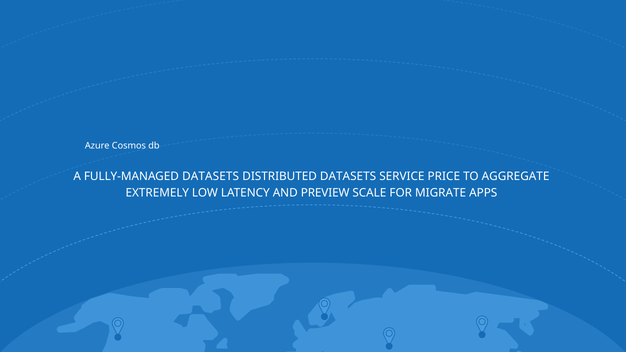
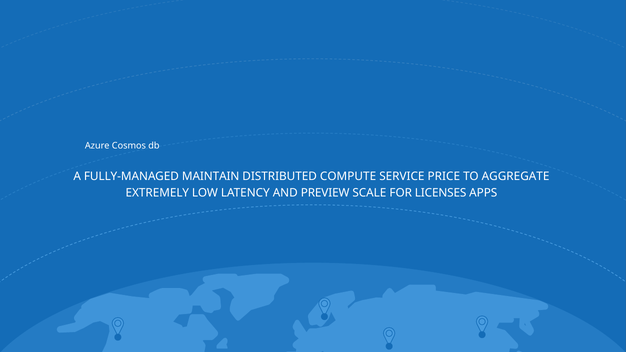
FULLY-MANAGED DATASETS: DATASETS -> MAINTAIN
DISTRIBUTED DATASETS: DATASETS -> COMPUTE
MIGRATE: MIGRATE -> LICENSES
